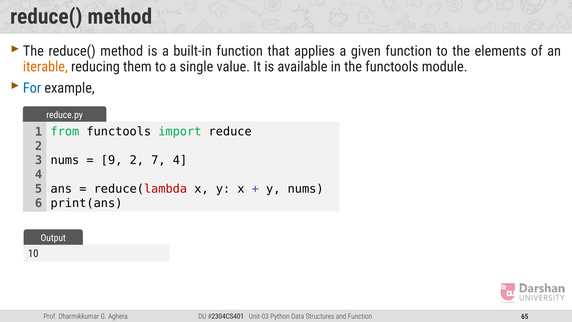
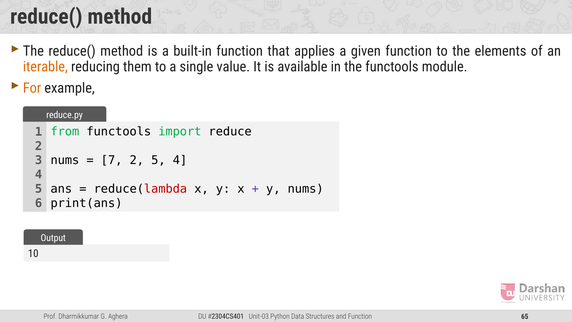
For colour: blue -> orange
9: 9 -> 7
2 7: 7 -> 5
